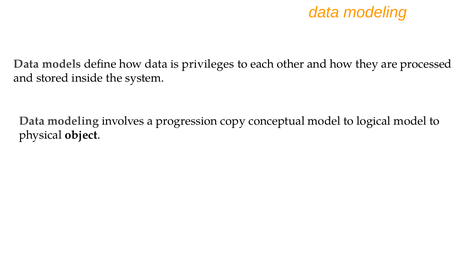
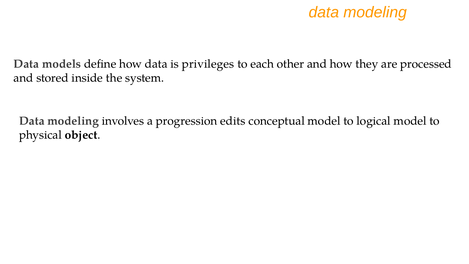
copy: copy -> edits
